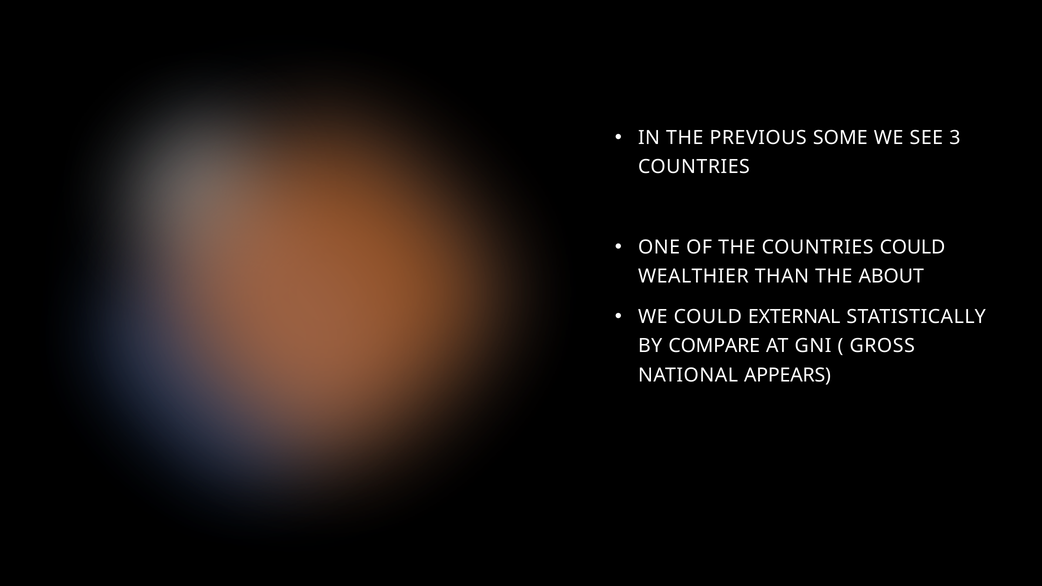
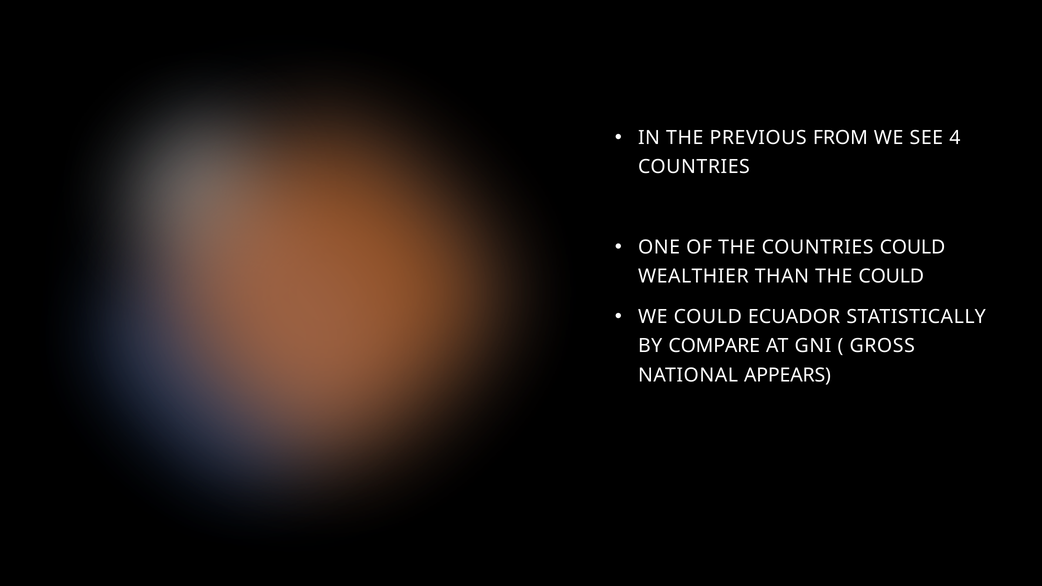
SOME: SOME -> FROM
3: 3 -> 4
THE ABOUT: ABOUT -> COULD
EXTERNAL: EXTERNAL -> ECUADOR
